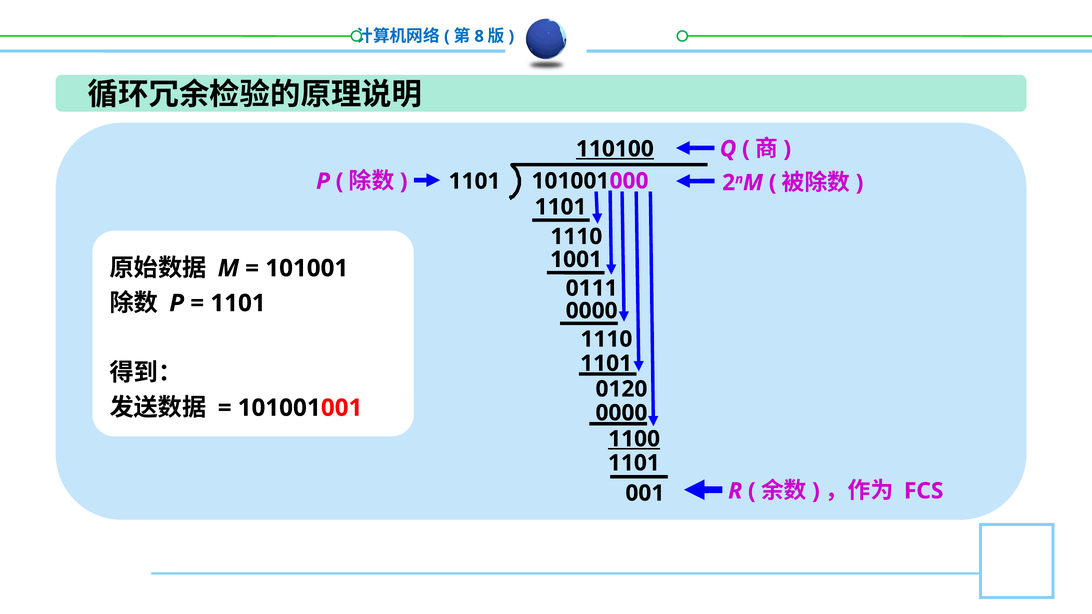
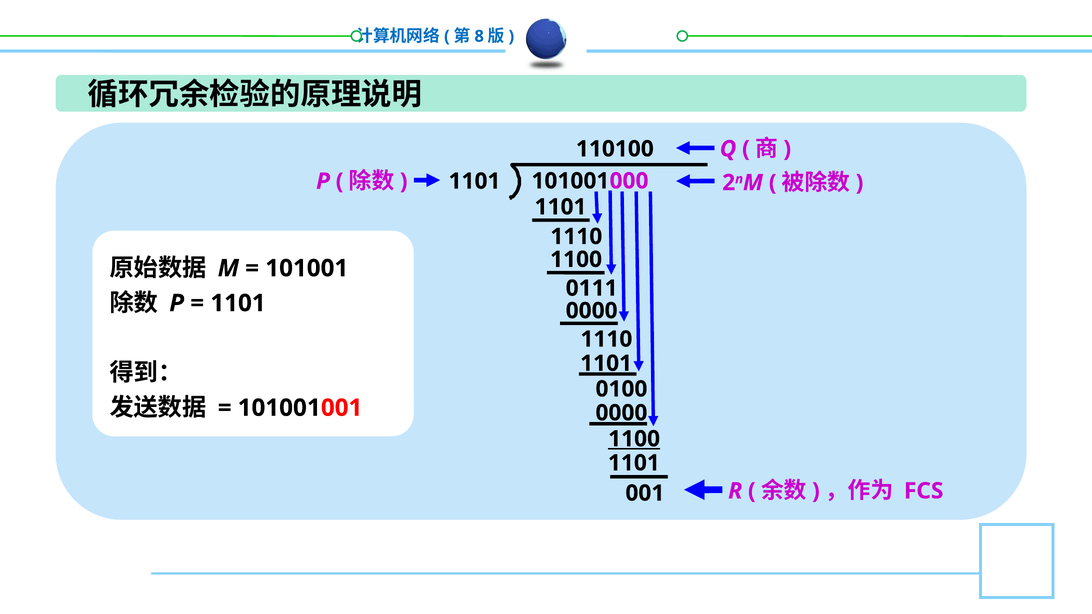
110100 underline: present -> none
1001 at (576, 260): 1001 -> 1100
0120: 0120 -> 0100
